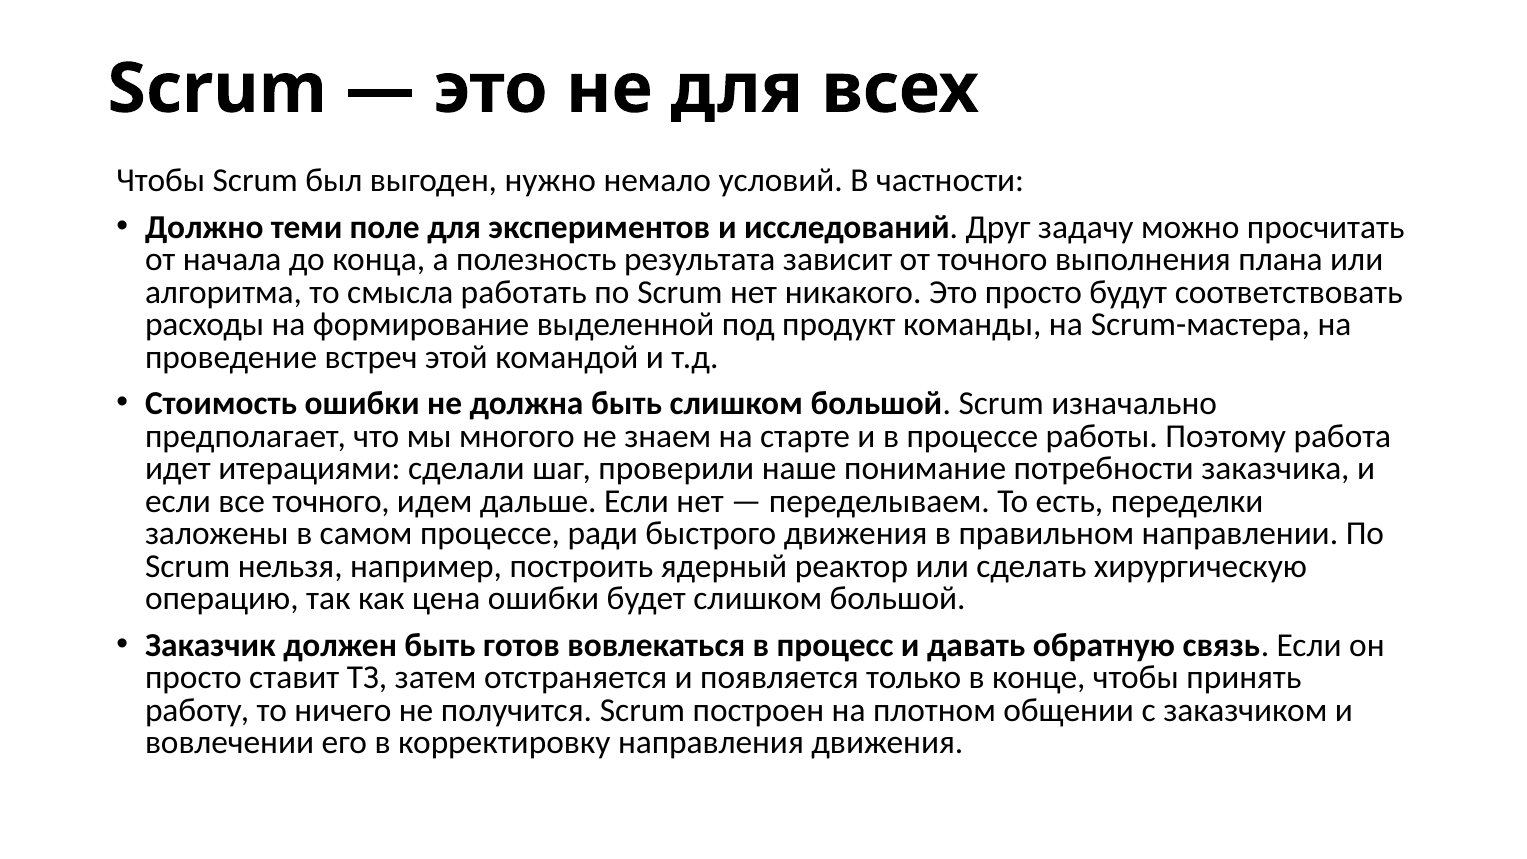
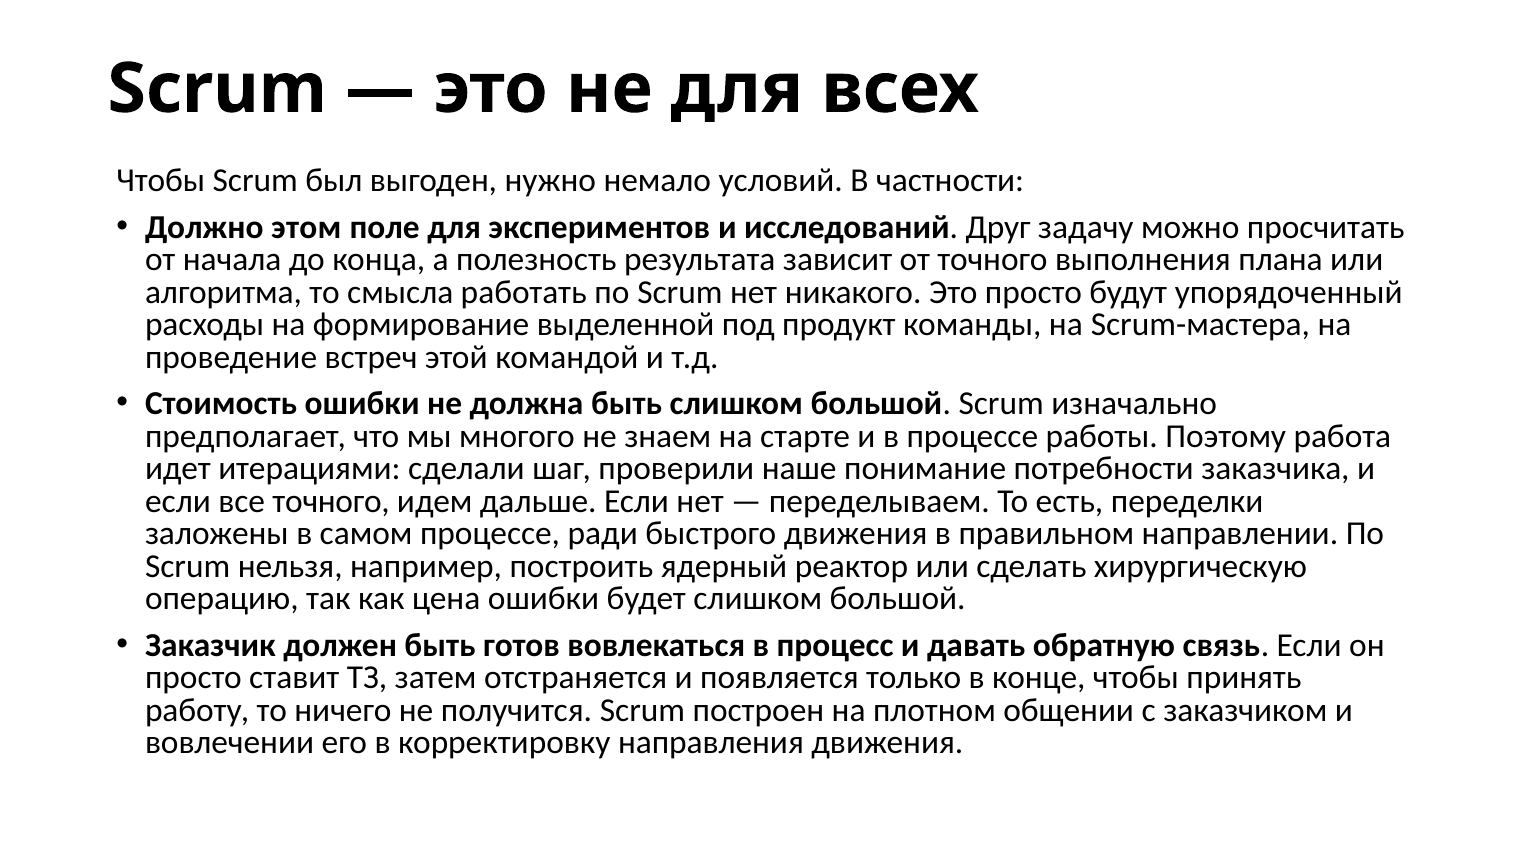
теми: теми -> этом
соответствовать: соответствовать -> упорядоченный
